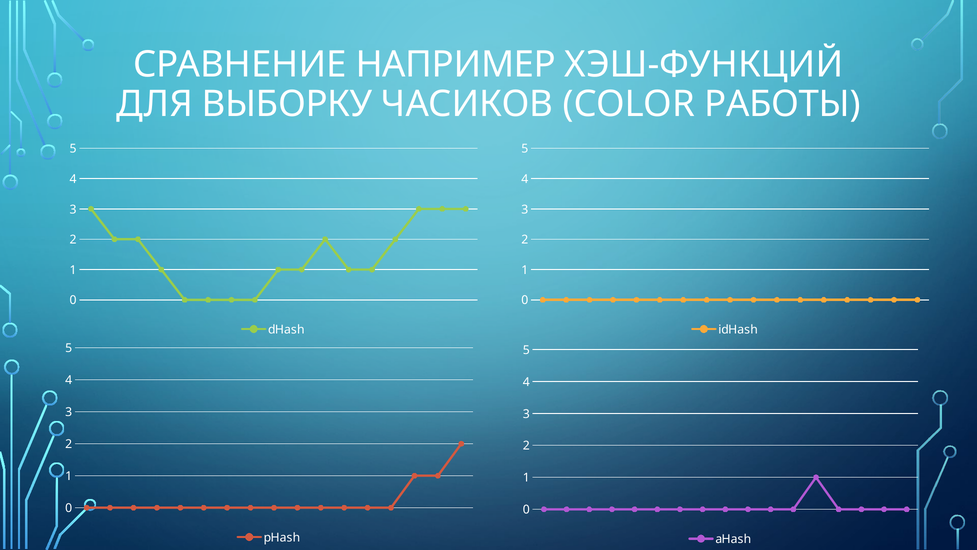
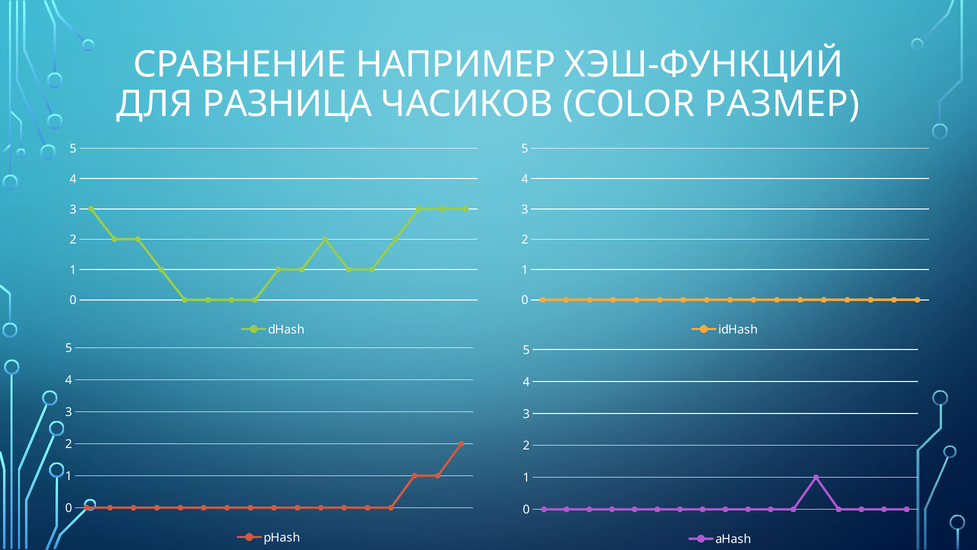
ВЫБОРКУ: ВЫБОРКУ -> РАЗНИЦА
РАБОТЫ: РАБОТЫ -> РАЗМЕР
